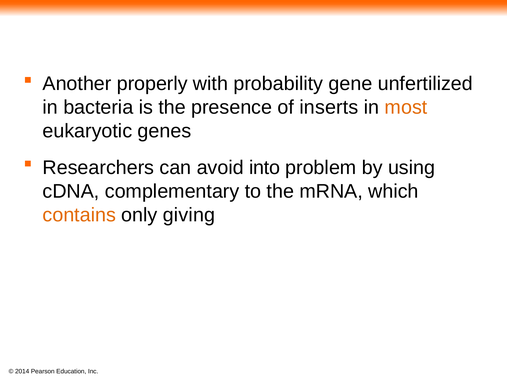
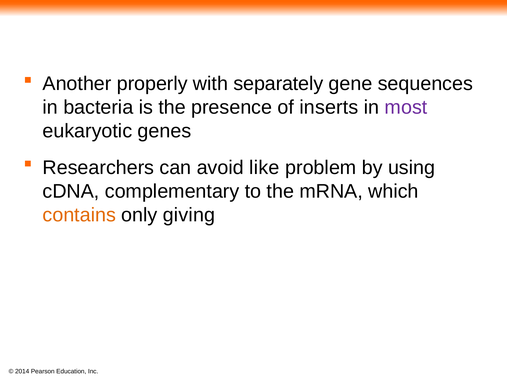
probability: probability -> separately
unfertilized: unfertilized -> sequences
most colour: orange -> purple
into: into -> like
